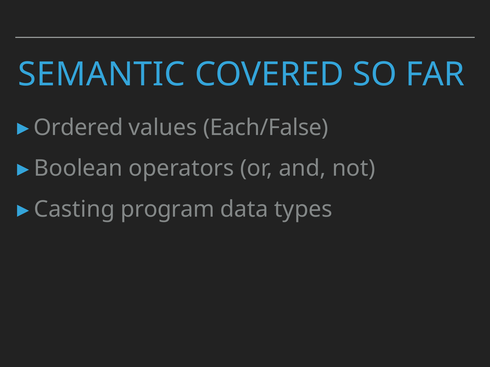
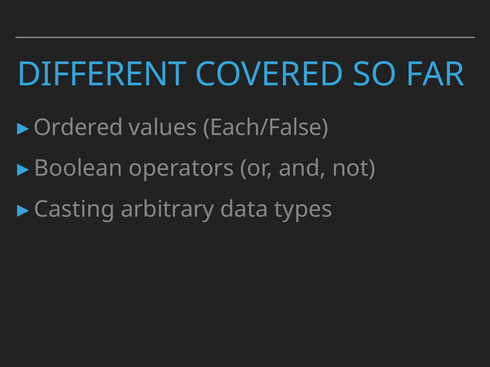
SEMANTIC: SEMANTIC -> DIFFERENT
program: program -> arbitrary
